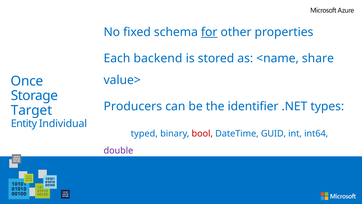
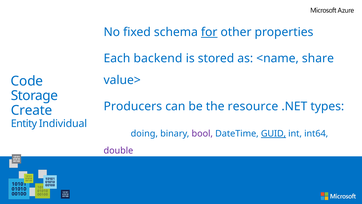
Once: Once -> Code
identifier: identifier -> resource
Target: Target -> Create
typed: typed -> doing
bool colour: red -> purple
GUID underline: none -> present
